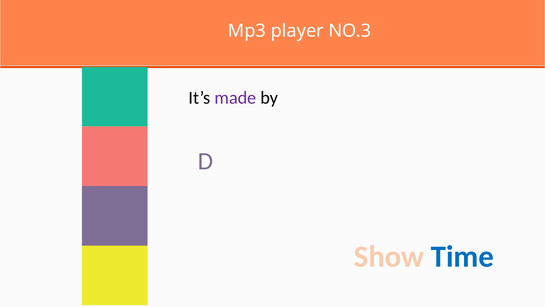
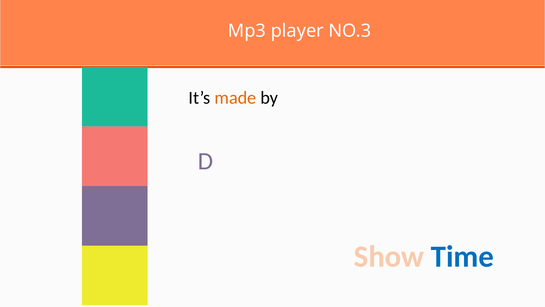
made colour: purple -> orange
